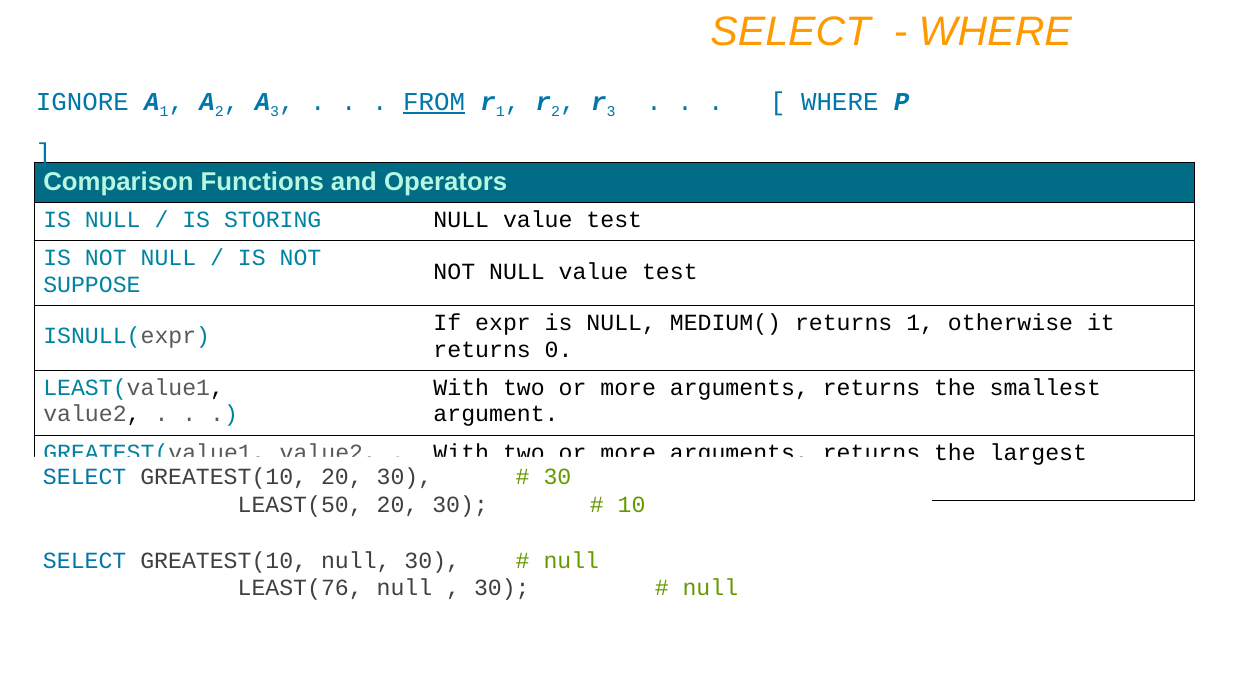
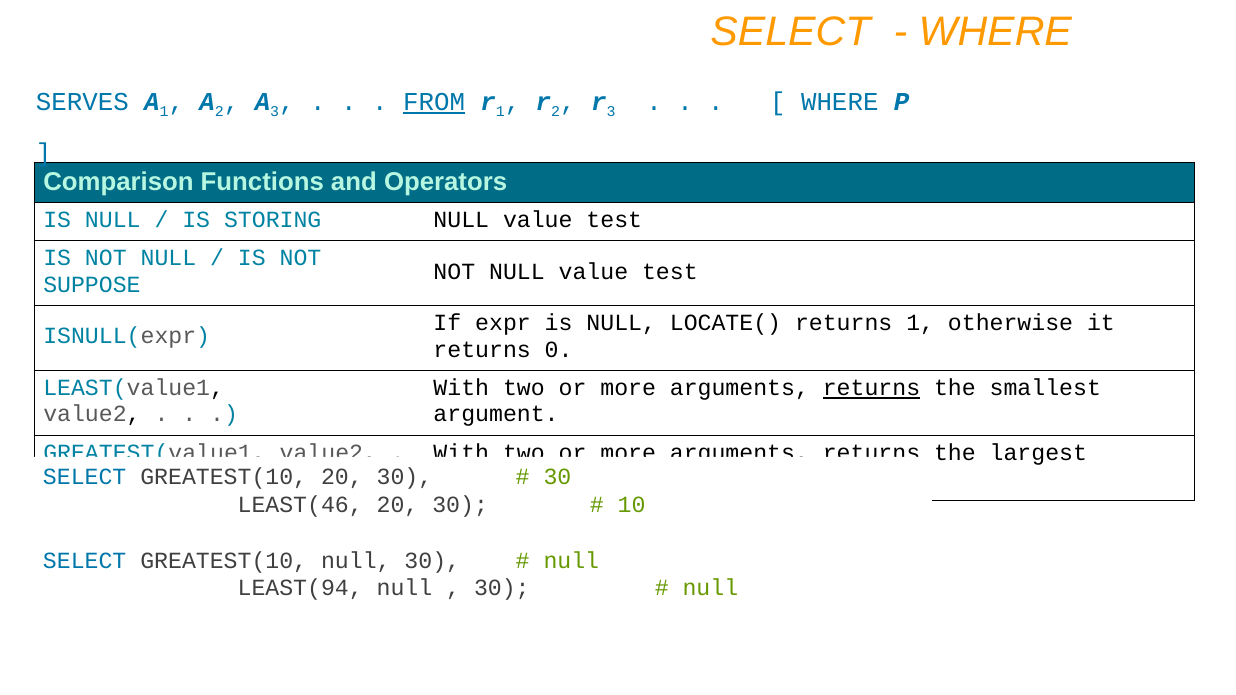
IGNORE: IGNORE -> SERVES
MEDIUM(: MEDIUM( -> LOCATE(
returns at (871, 388) underline: none -> present
LEAST(50: LEAST(50 -> LEAST(46
LEAST(76: LEAST(76 -> LEAST(94
